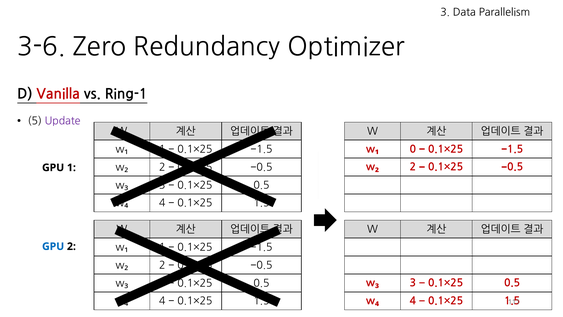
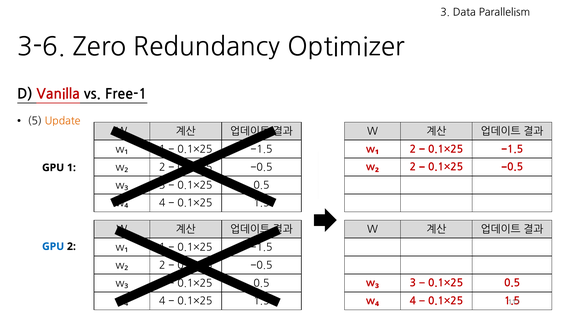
Ring-1: Ring-1 -> Free-1
Update colour: purple -> orange
0 at (413, 149): 0 -> 2
